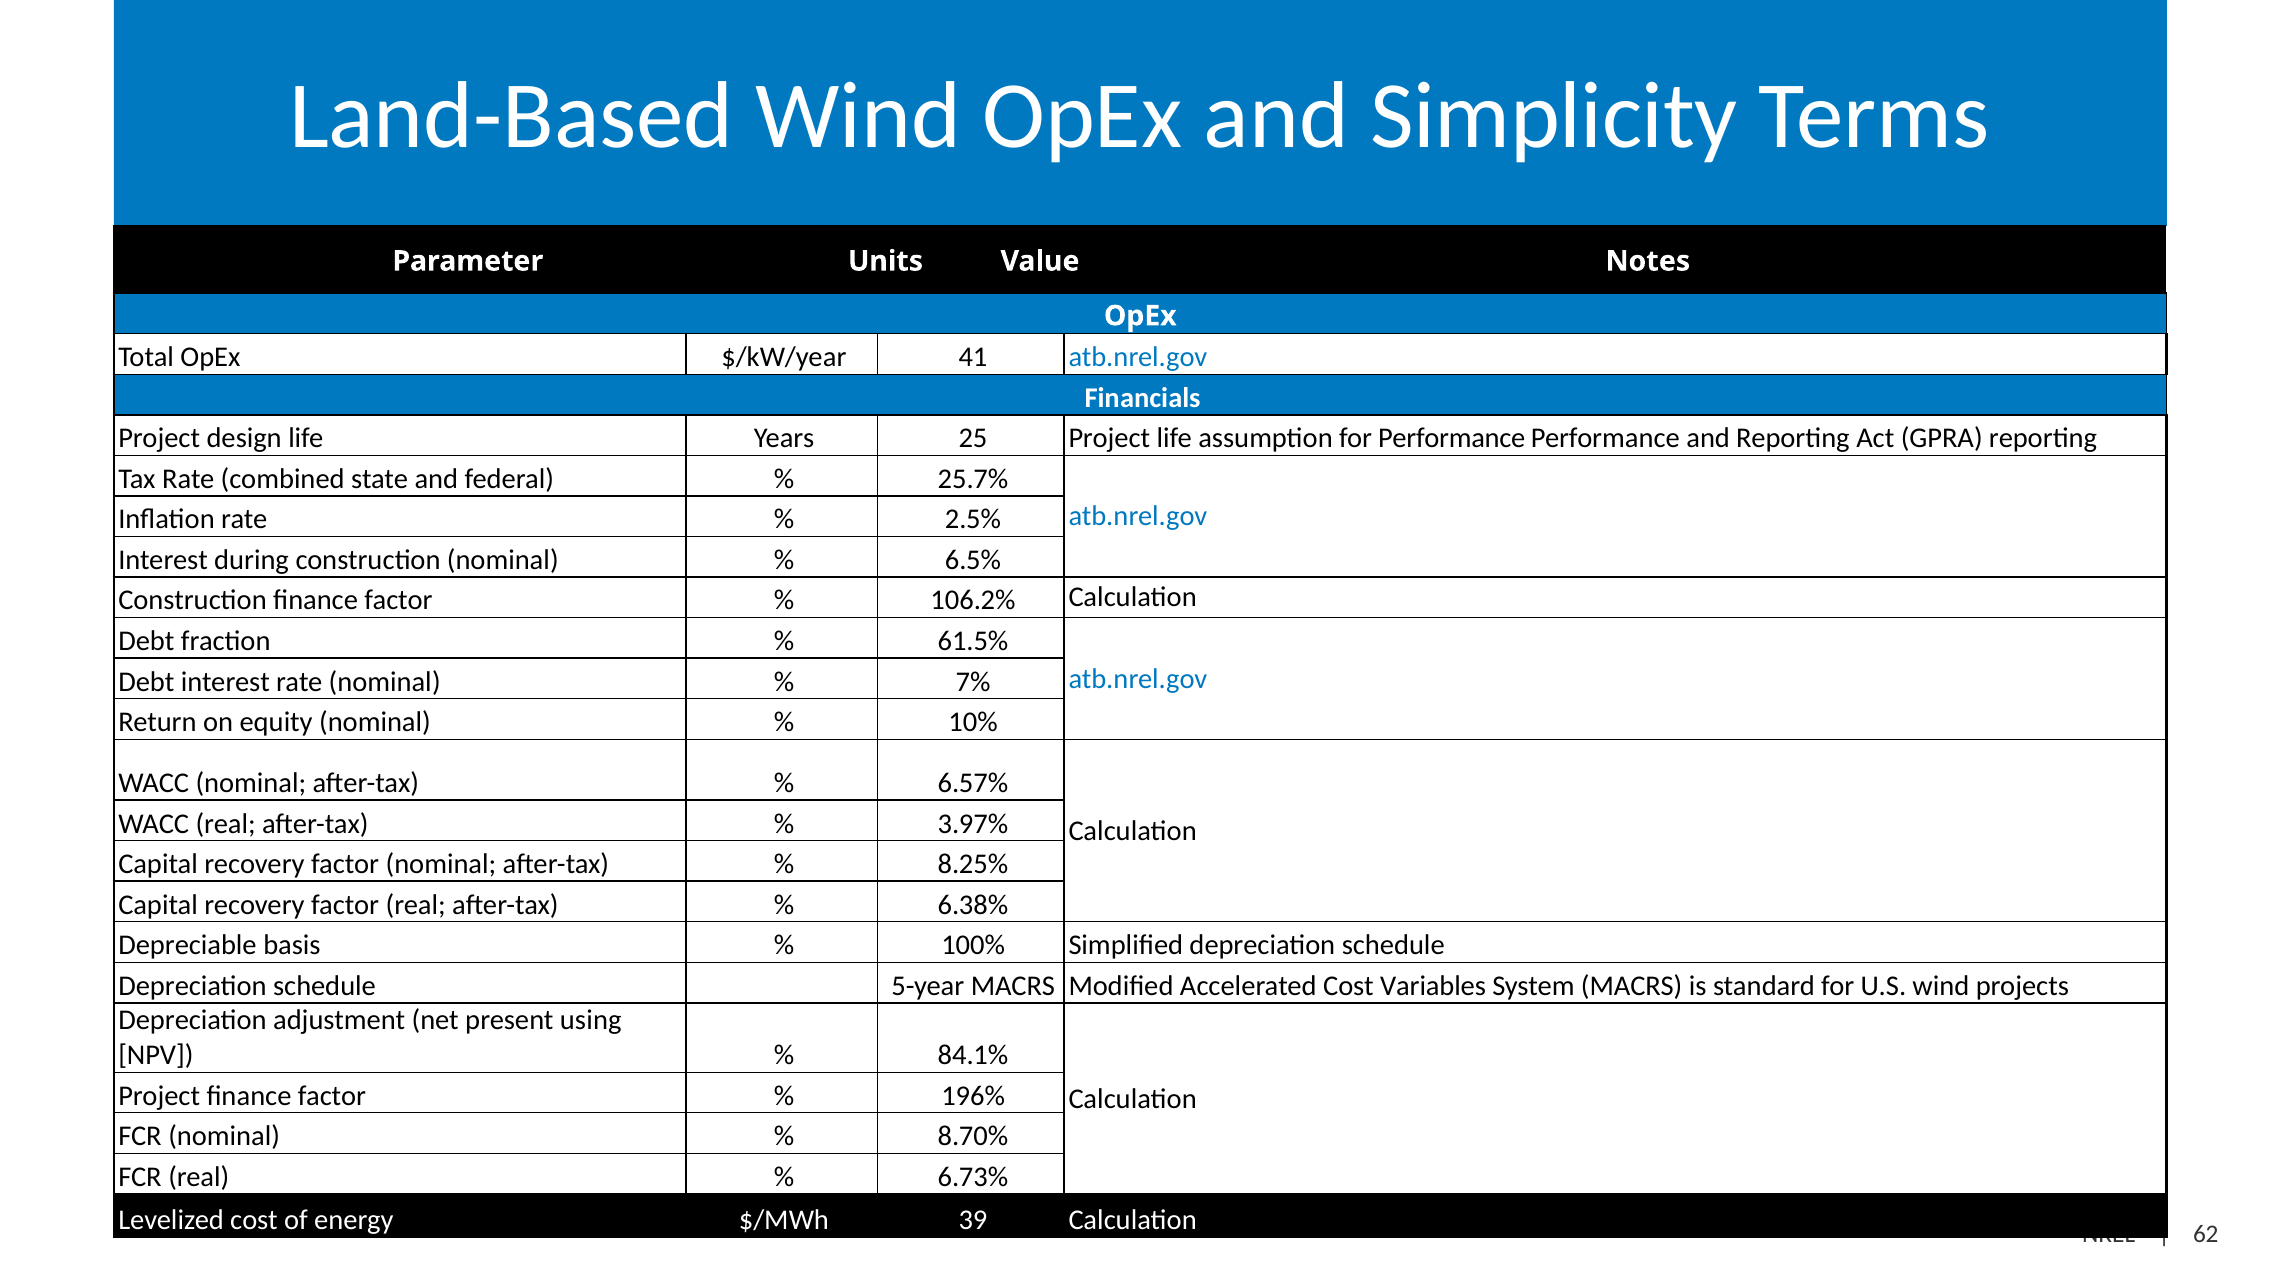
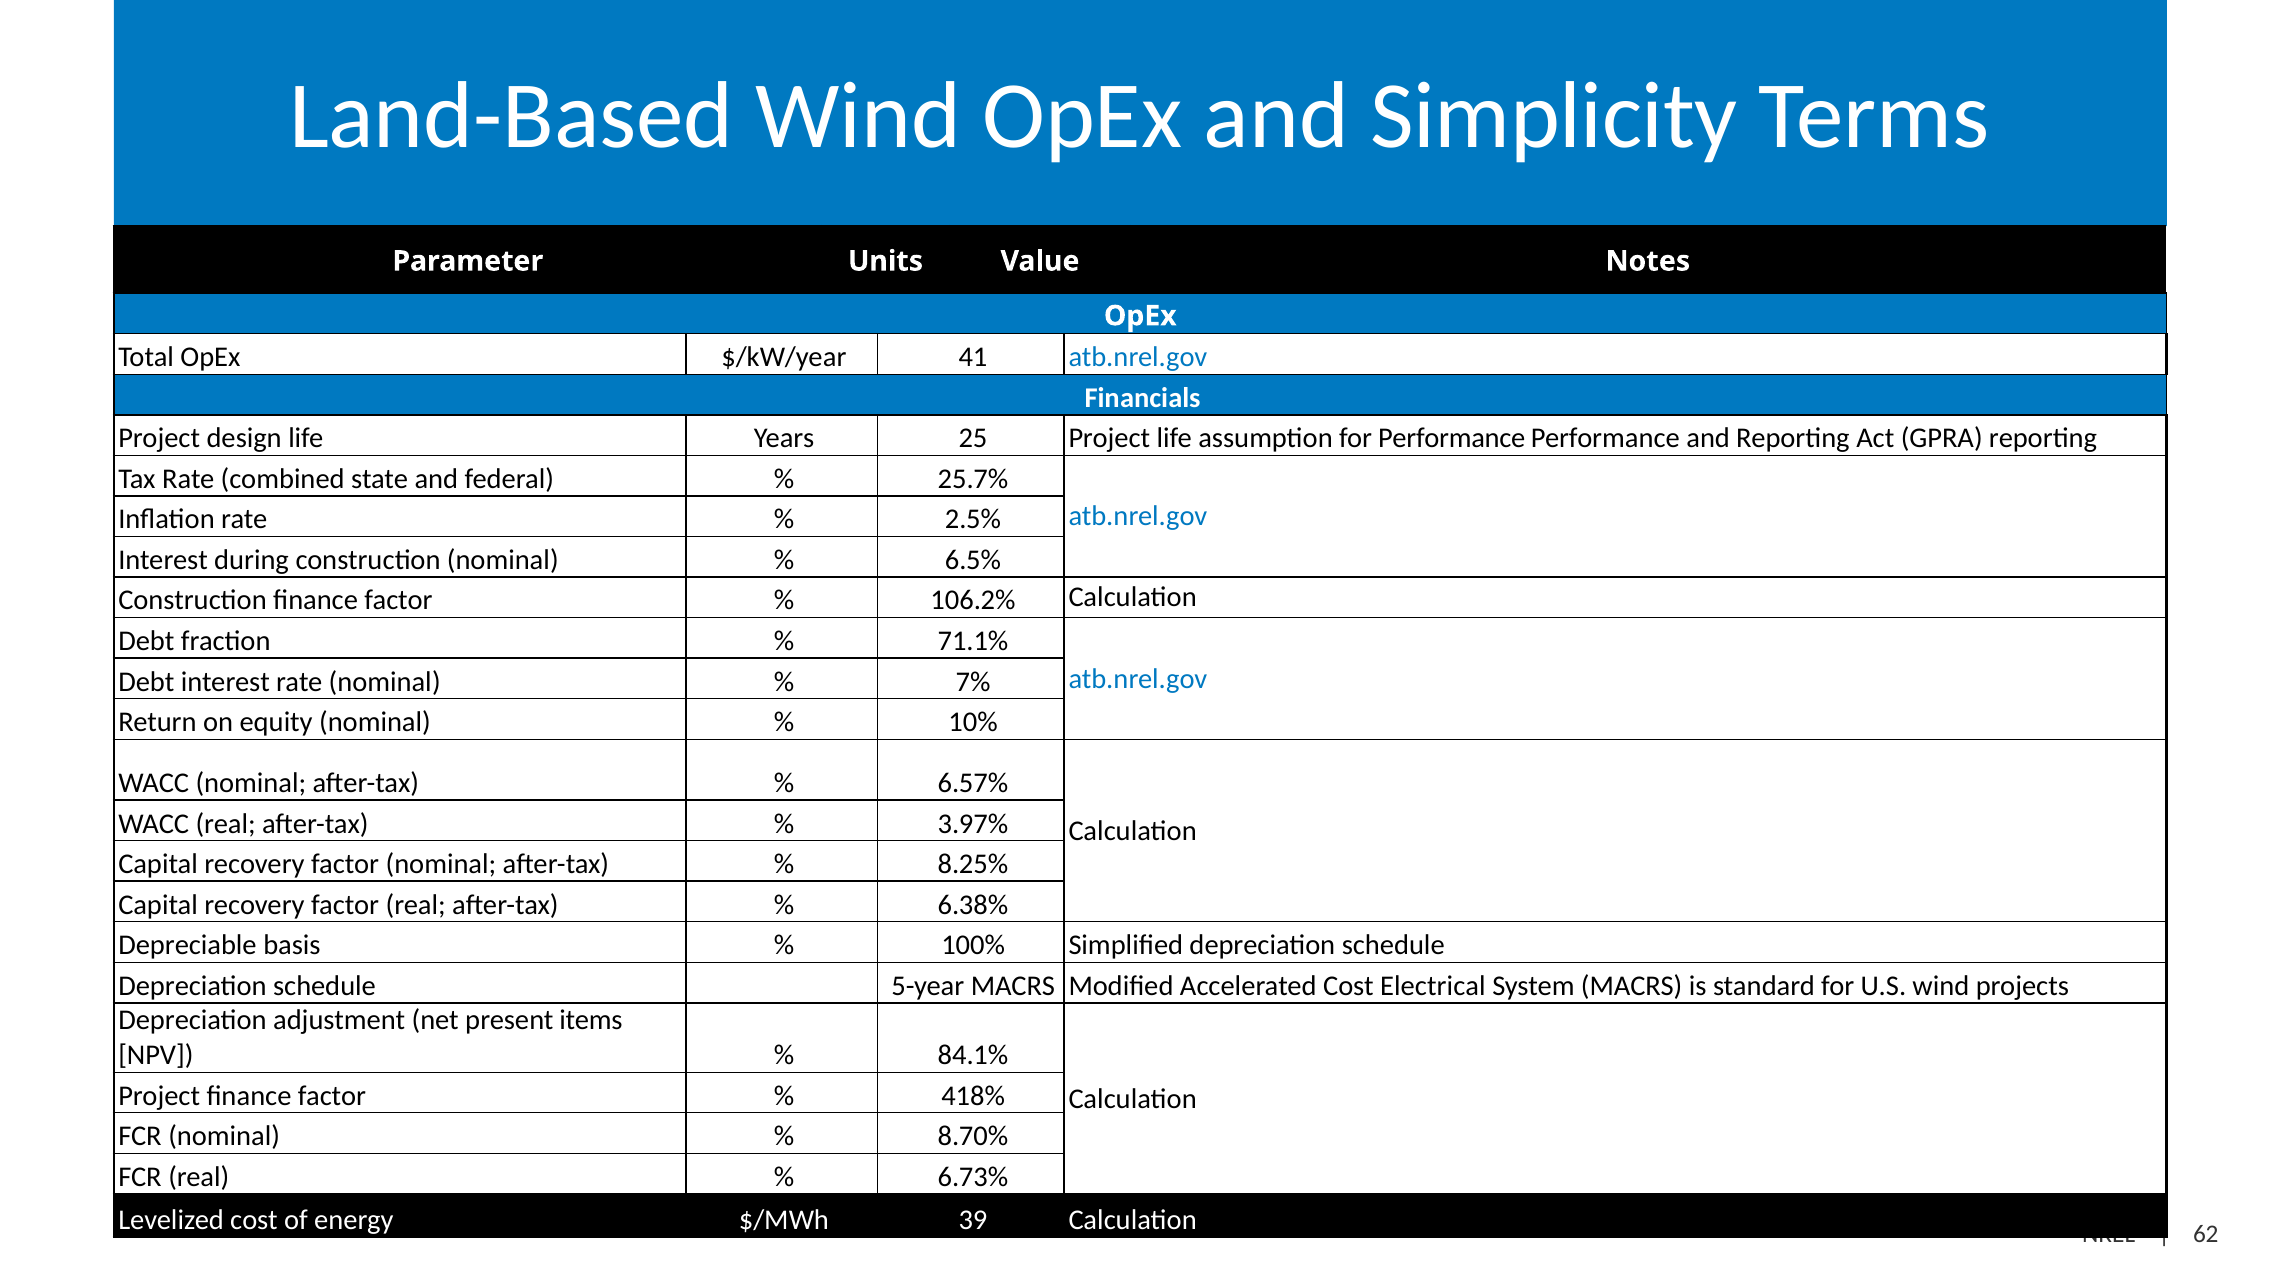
61.5%: 61.5% -> 71.1%
Variables: Variables -> Electrical
using: using -> items
196%: 196% -> 418%
